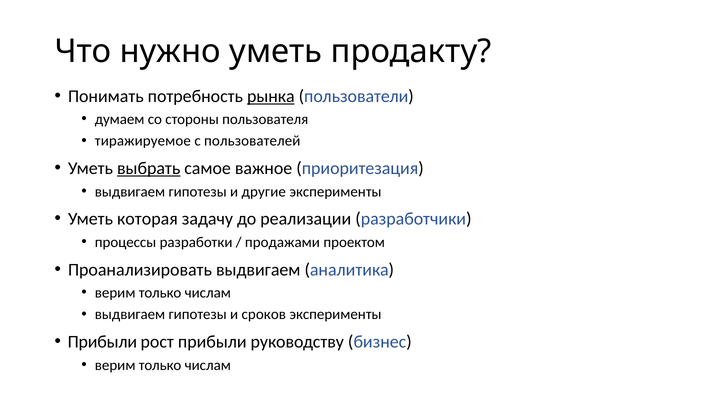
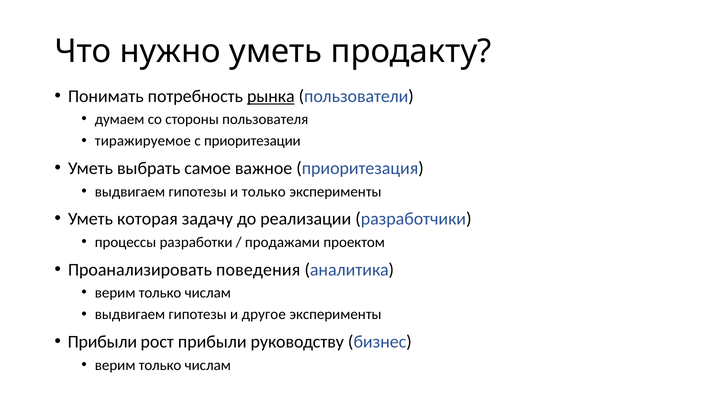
пользователей: пользователей -> приоритезации
выбрать underline: present -> none
и другие: другие -> только
Проанализировать выдвигаем: выдвигаем -> поведения
сроков: сроков -> другое
